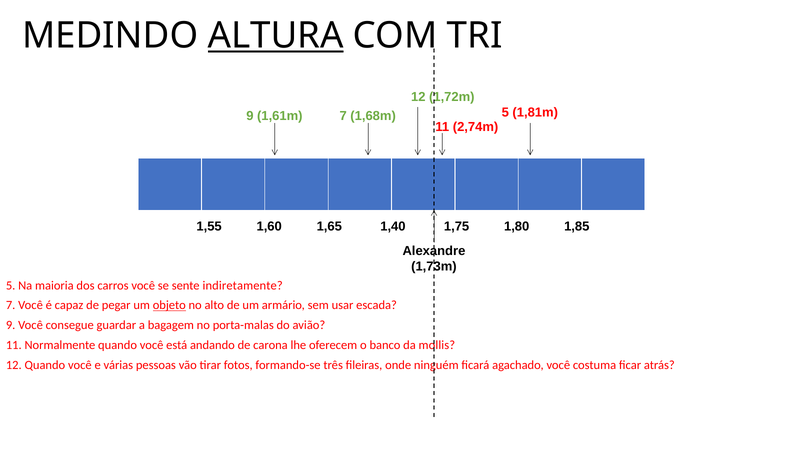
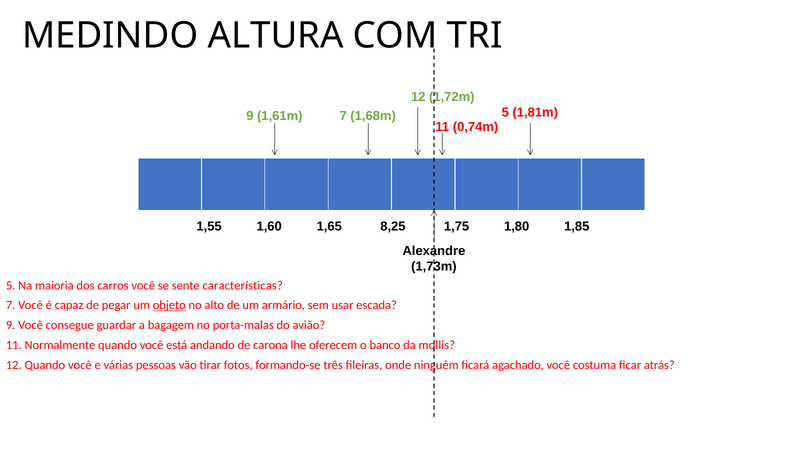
ALTURA underline: present -> none
2,74m: 2,74m -> 0,74m
1,40: 1,40 -> 8,25
indiretamente: indiretamente -> características
